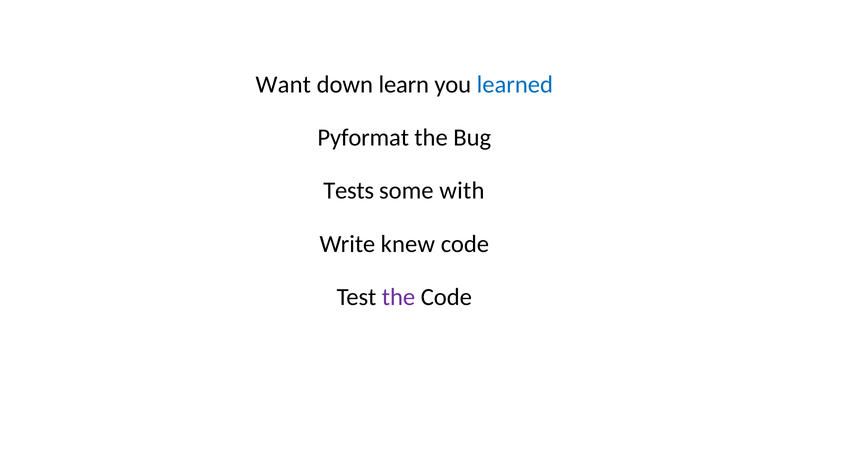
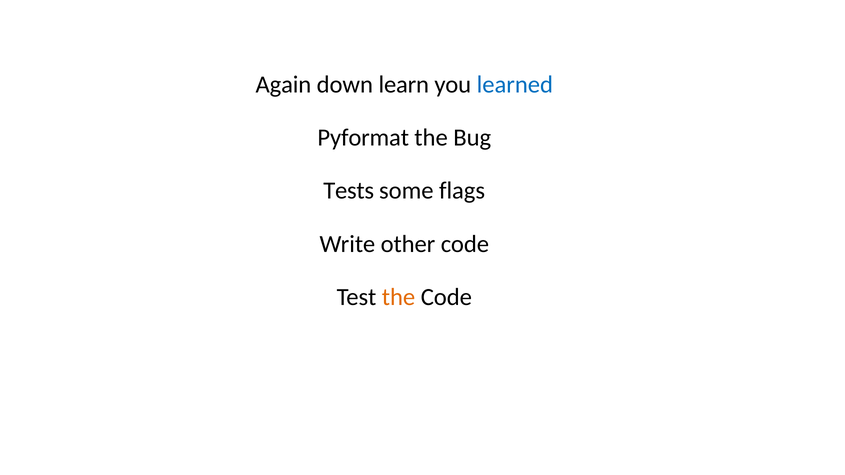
Want: Want -> Again
with: with -> flags
knew: knew -> other
the at (399, 297) colour: purple -> orange
